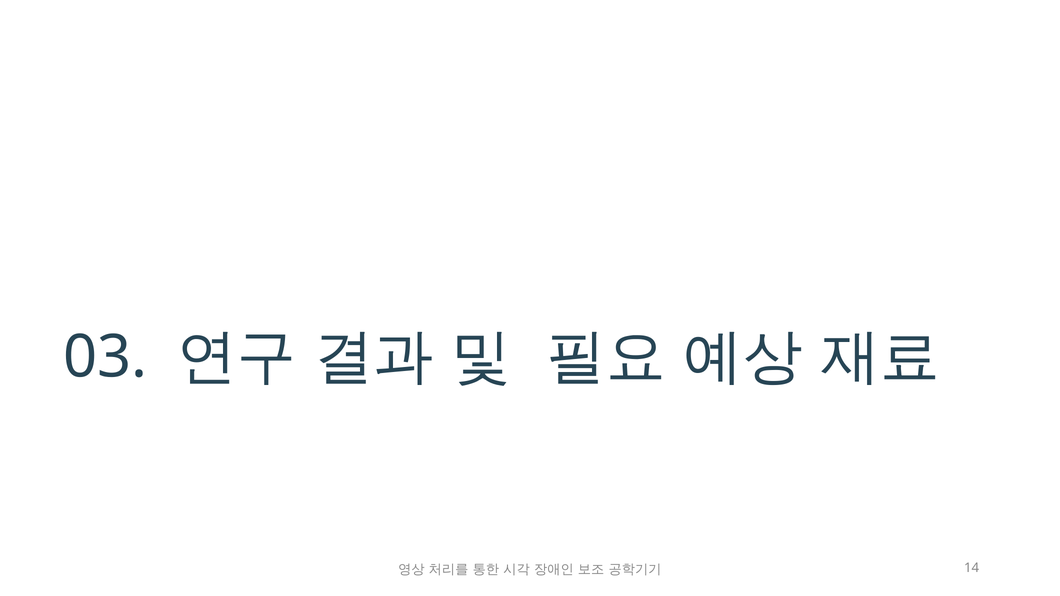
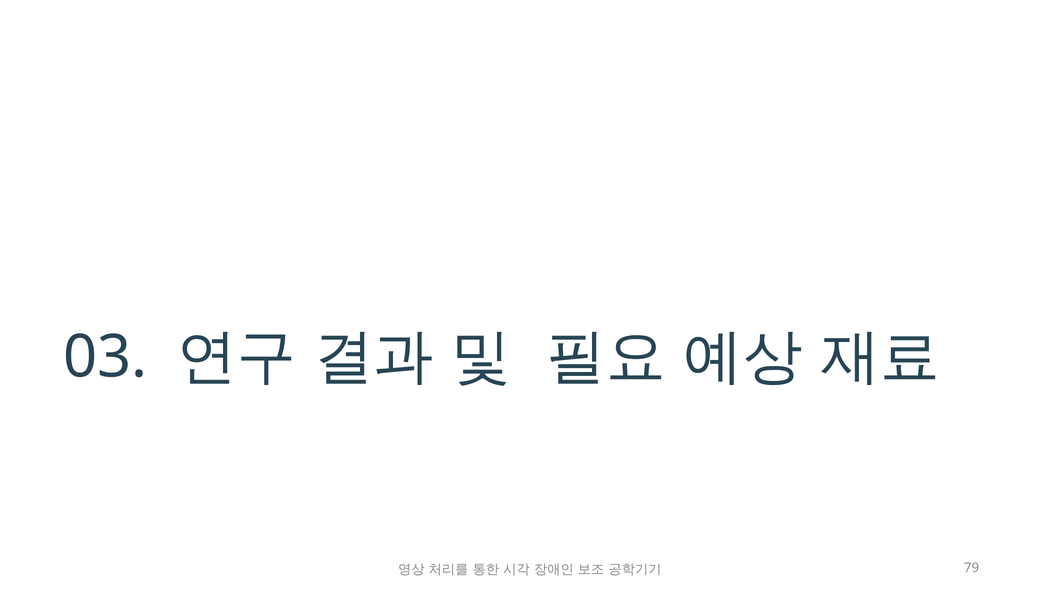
14: 14 -> 79
